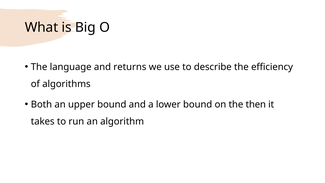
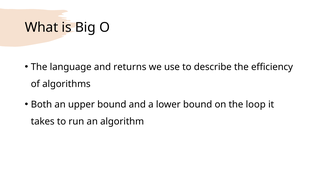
then: then -> loop
